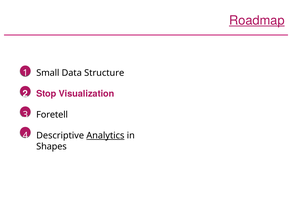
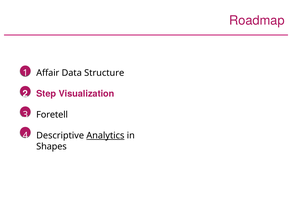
Roadmap underline: present -> none
Small: Small -> Affair
Stop: Stop -> Step
